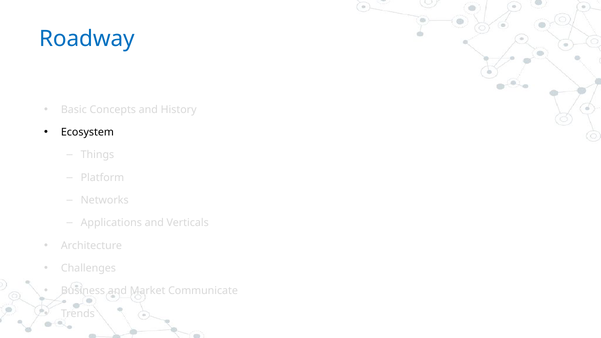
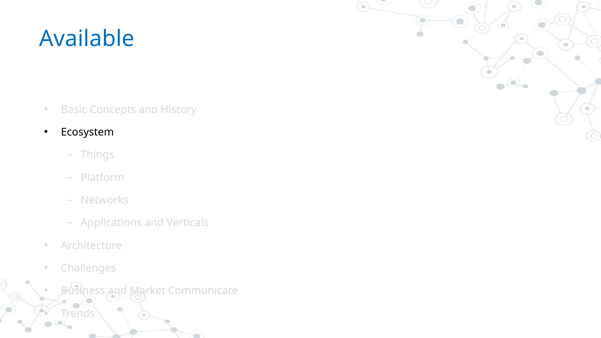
Roadway: Roadway -> Available
